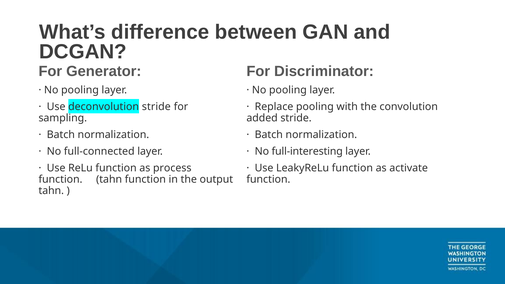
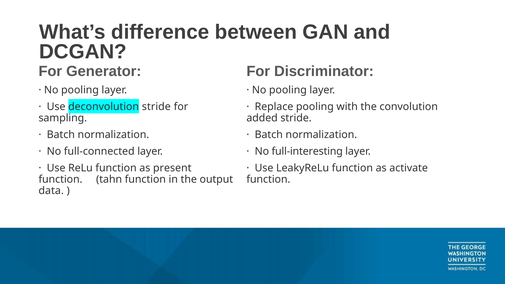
process: process -> present
tahn at (51, 191): tahn -> data
